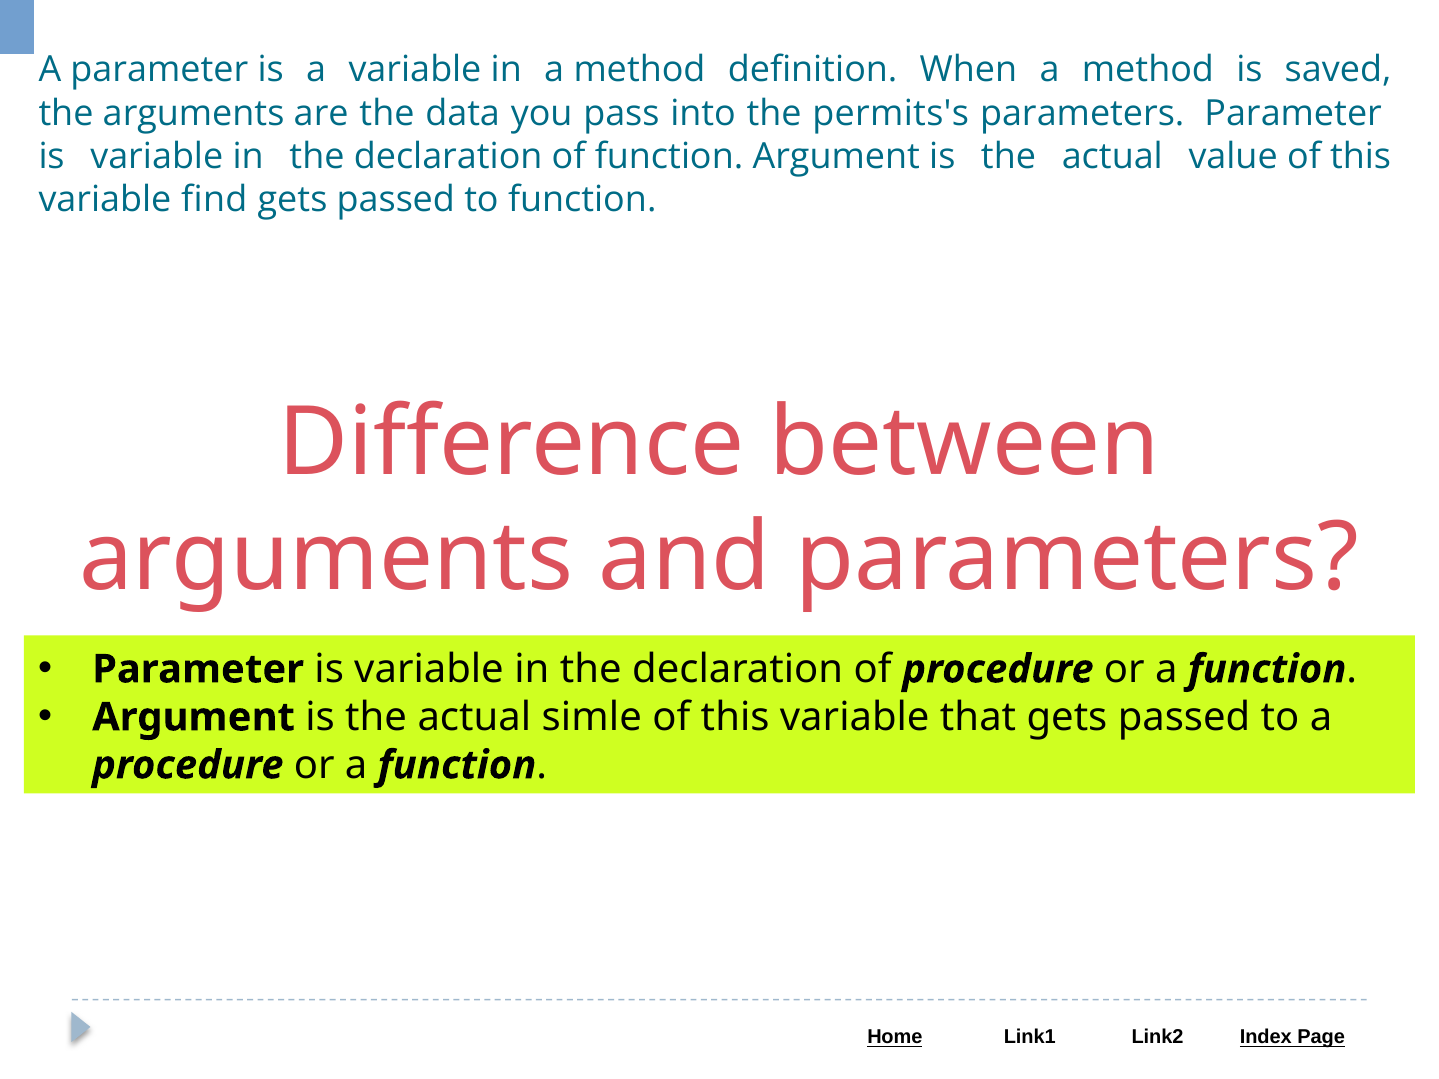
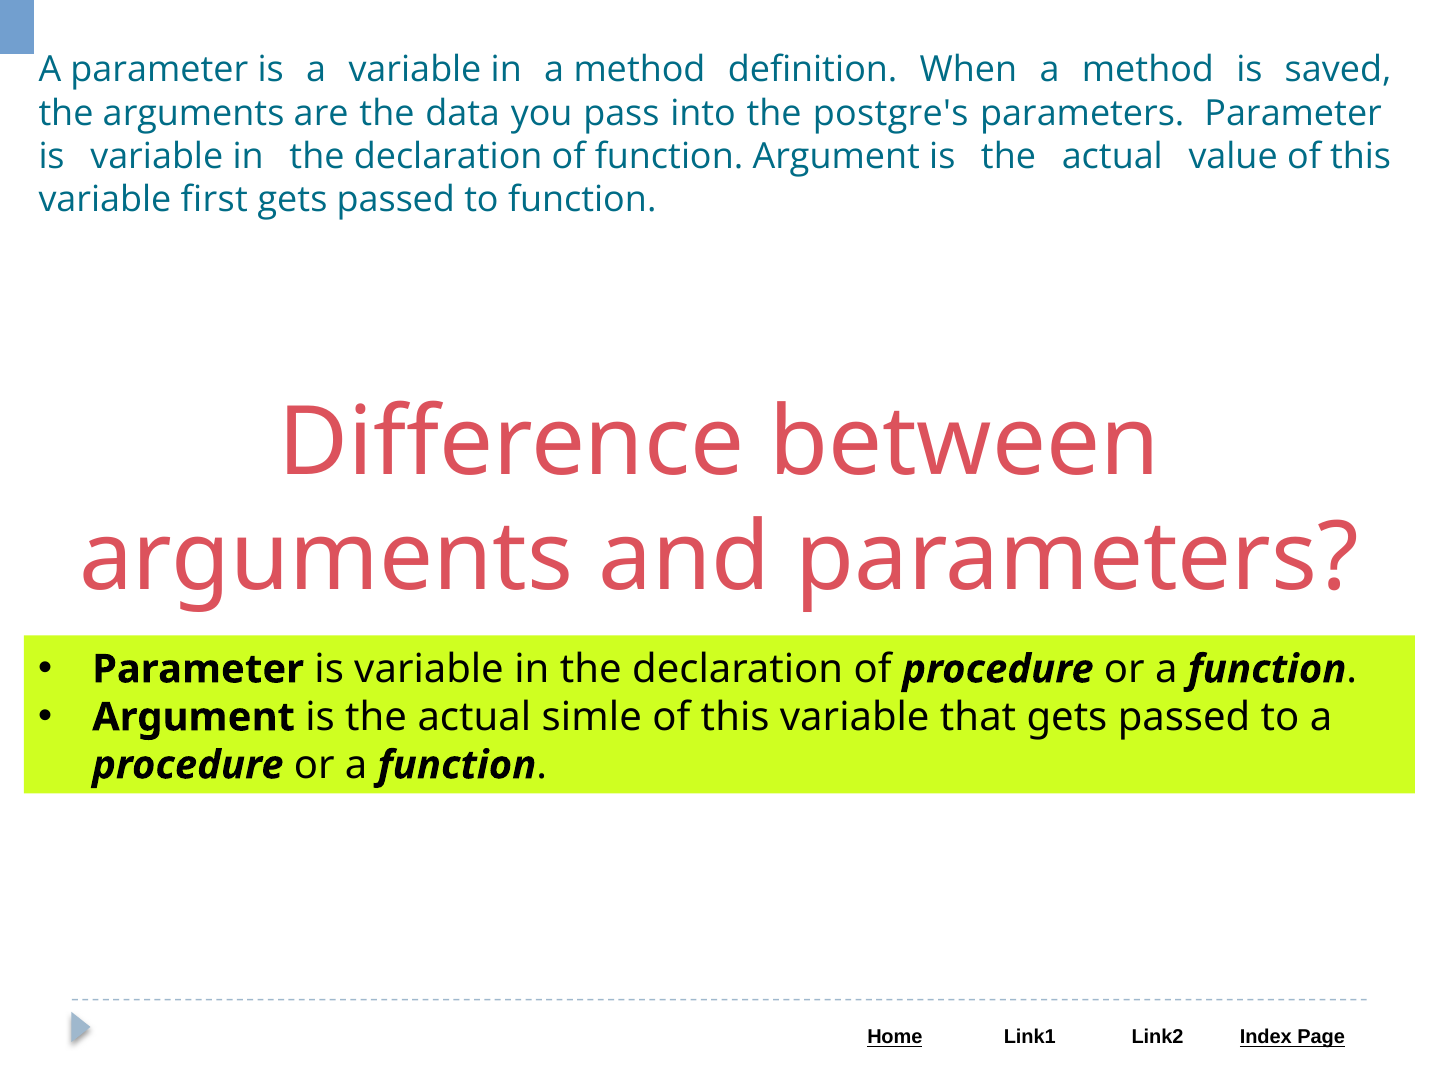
permits's: permits's -> postgre's
find: find -> first
